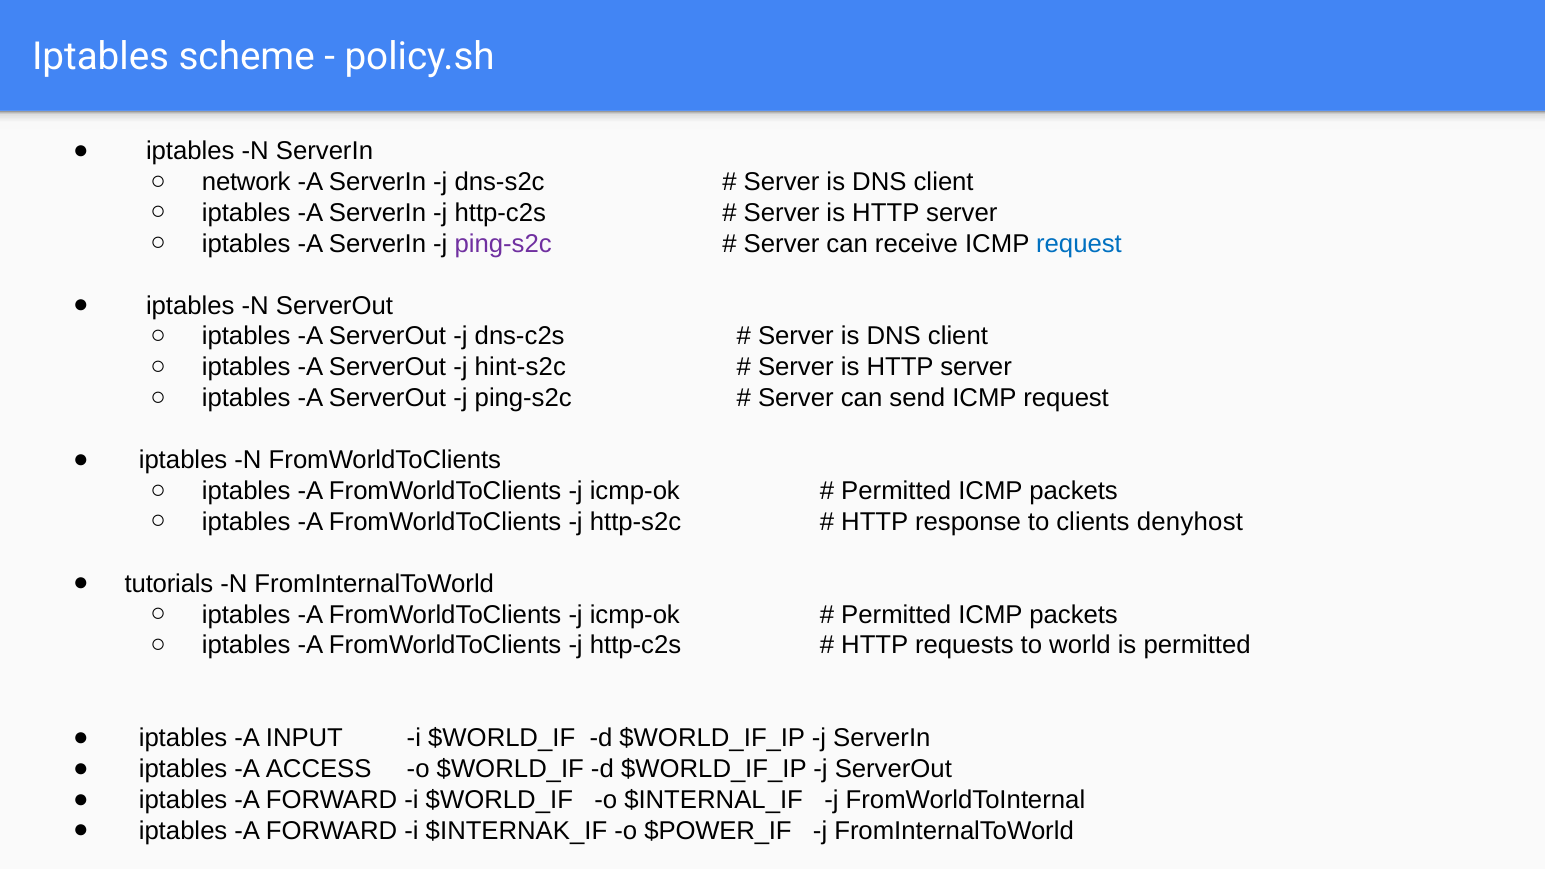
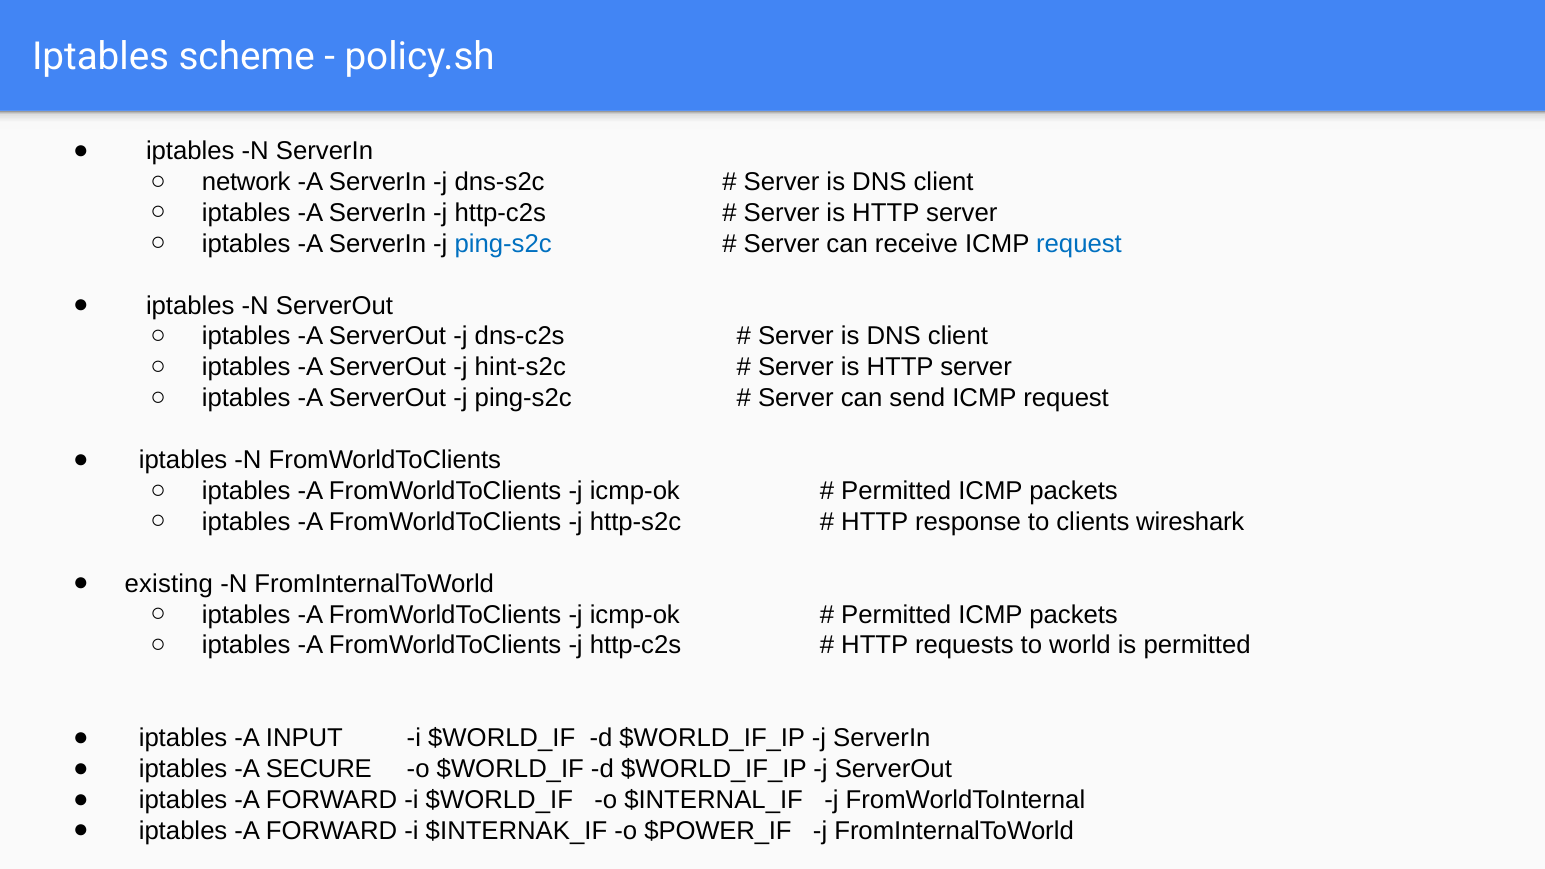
ping-s2c at (503, 244) colour: purple -> blue
denyhost: denyhost -> wireshark
tutorials: tutorials -> existing
ACCESS: ACCESS -> SECURE
